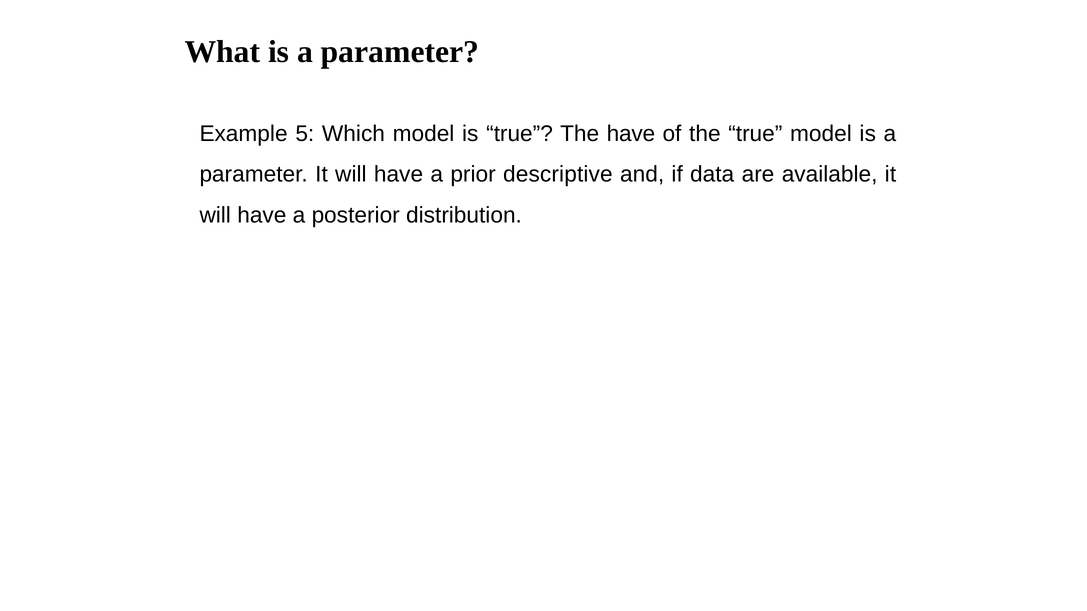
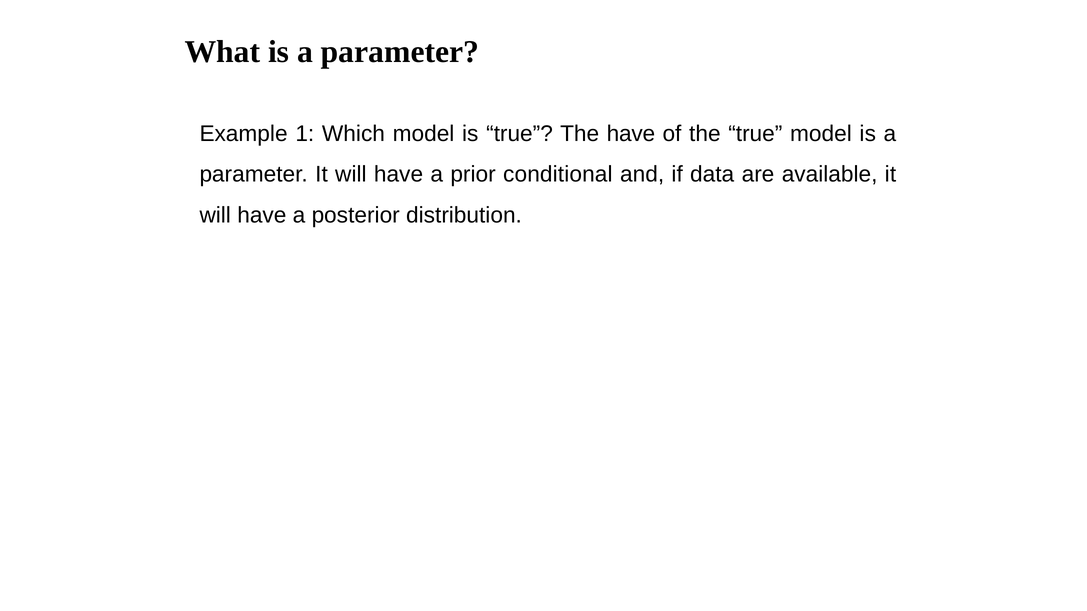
5: 5 -> 1
descriptive: descriptive -> conditional
